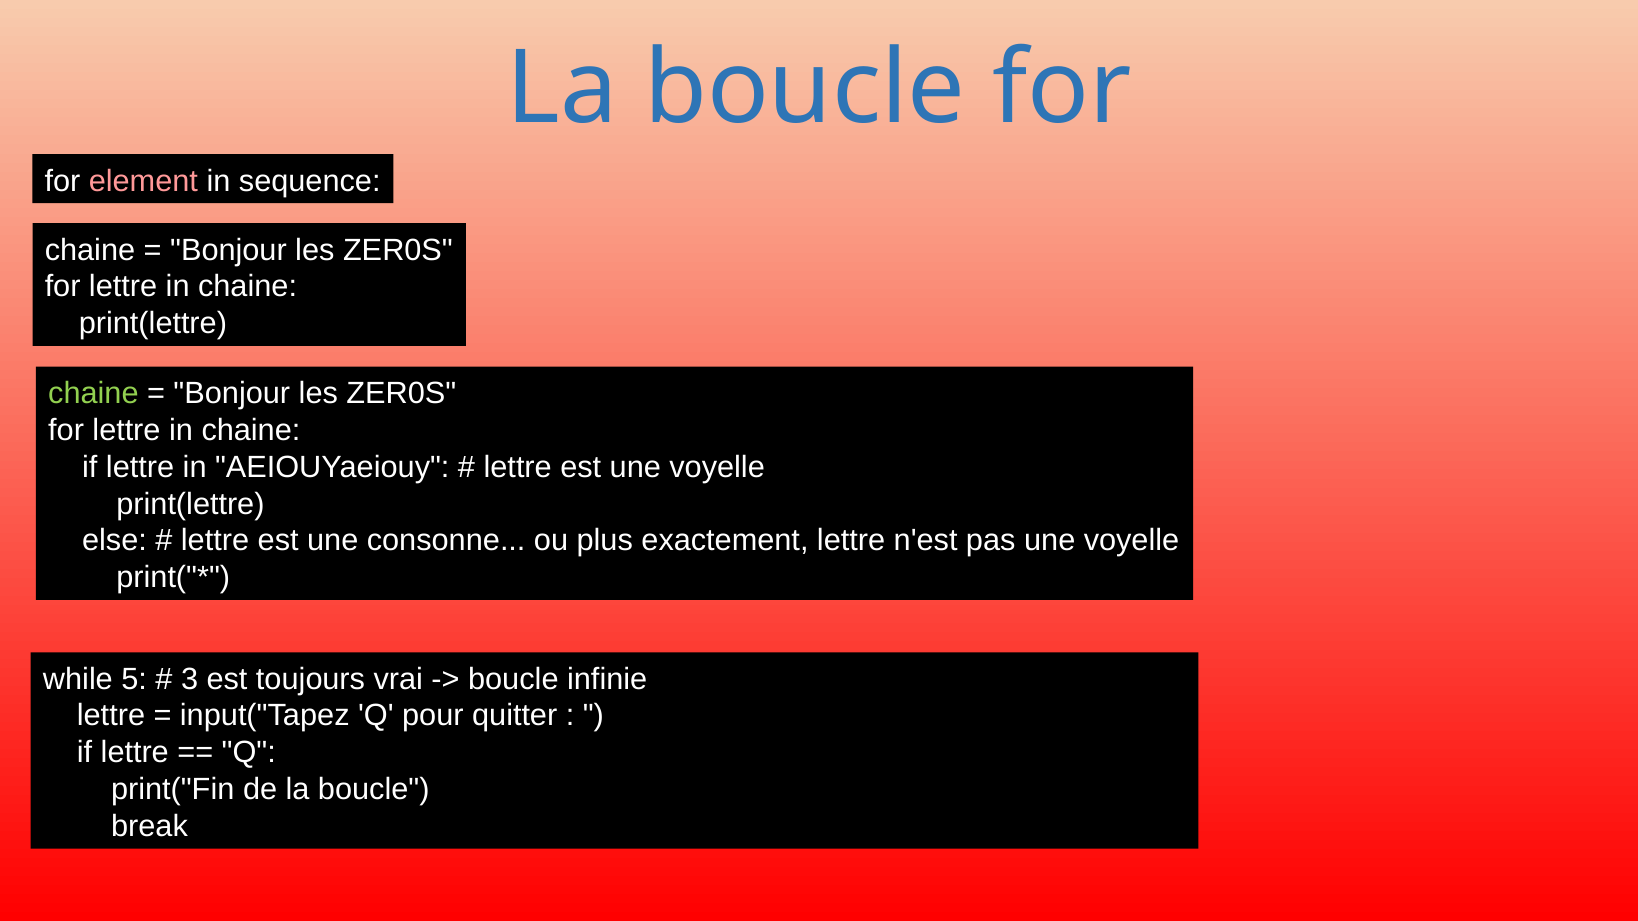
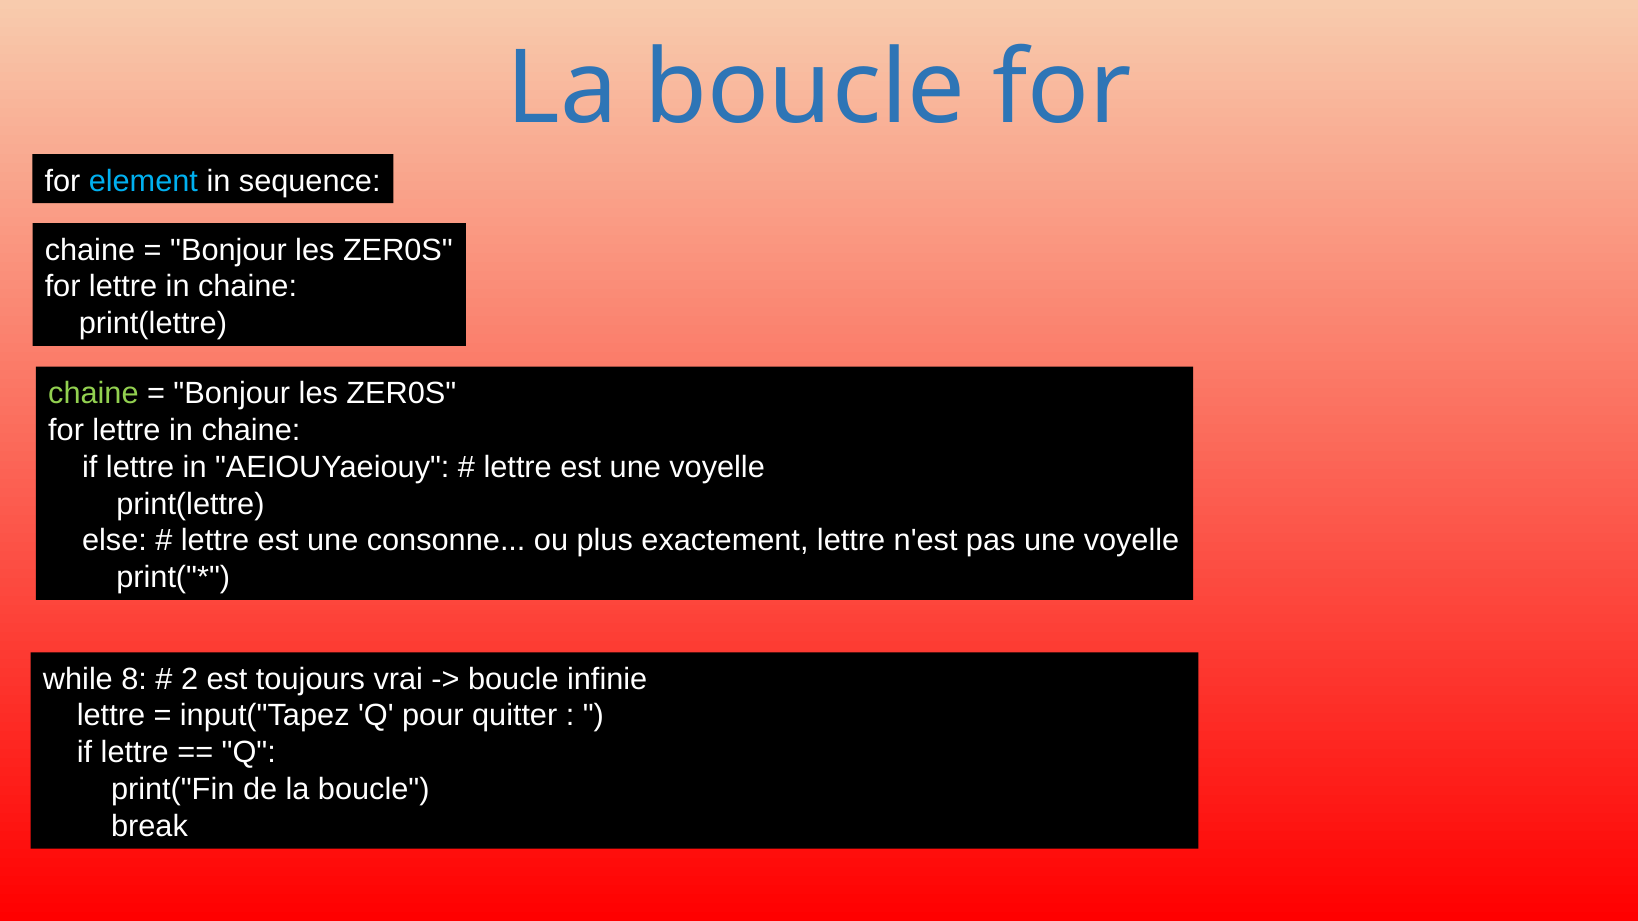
element colour: pink -> light blue
5: 5 -> 8
3: 3 -> 2
